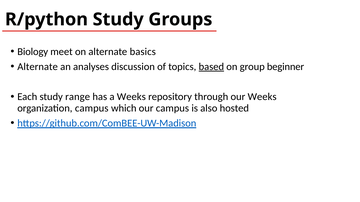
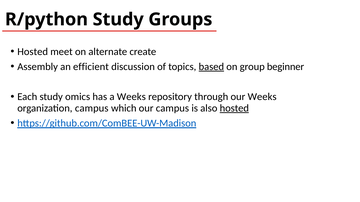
Biology at (33, 52): Biology -> Hosted
basics: basics -> create
Alternate at (38, 67): Alternate -> Assembly
analyses: analyses -> efficient
range: range -> omics
hosted at (234, 108) underline: none -> present
